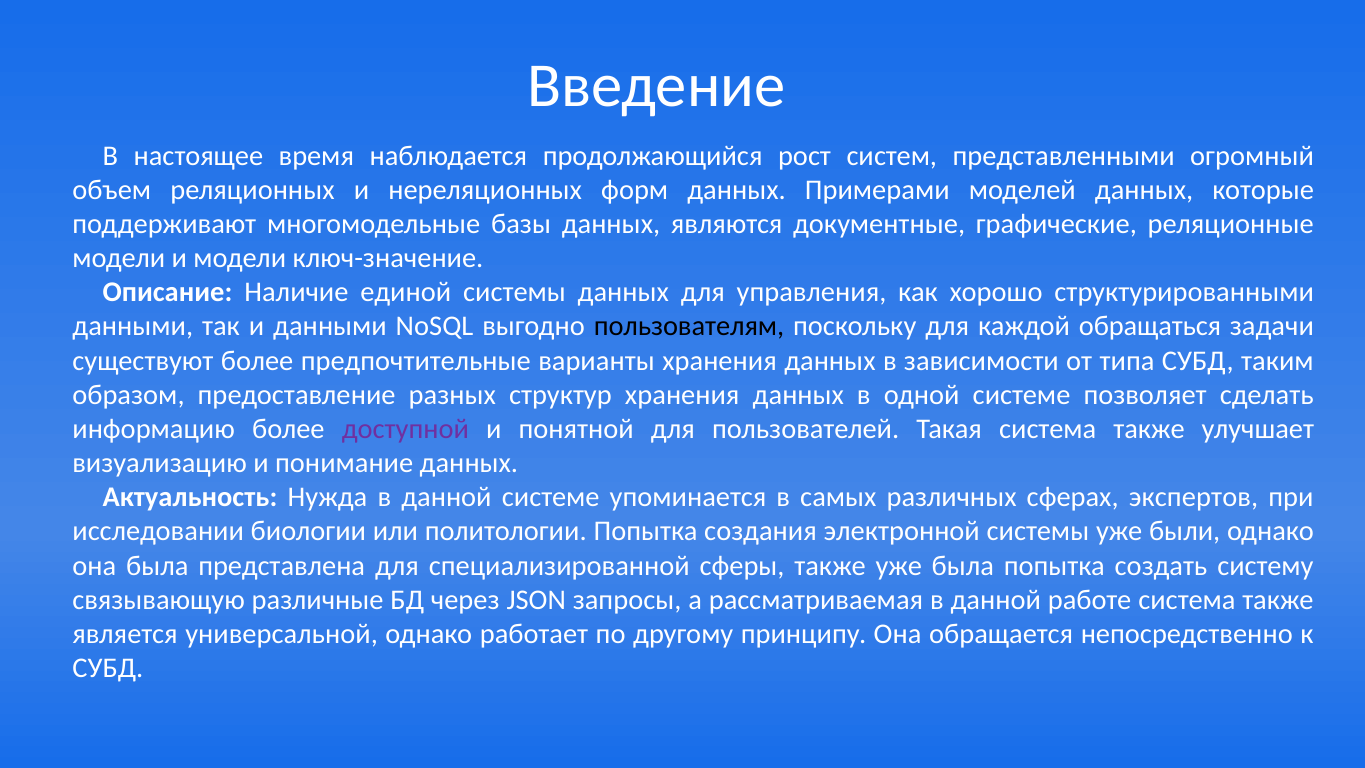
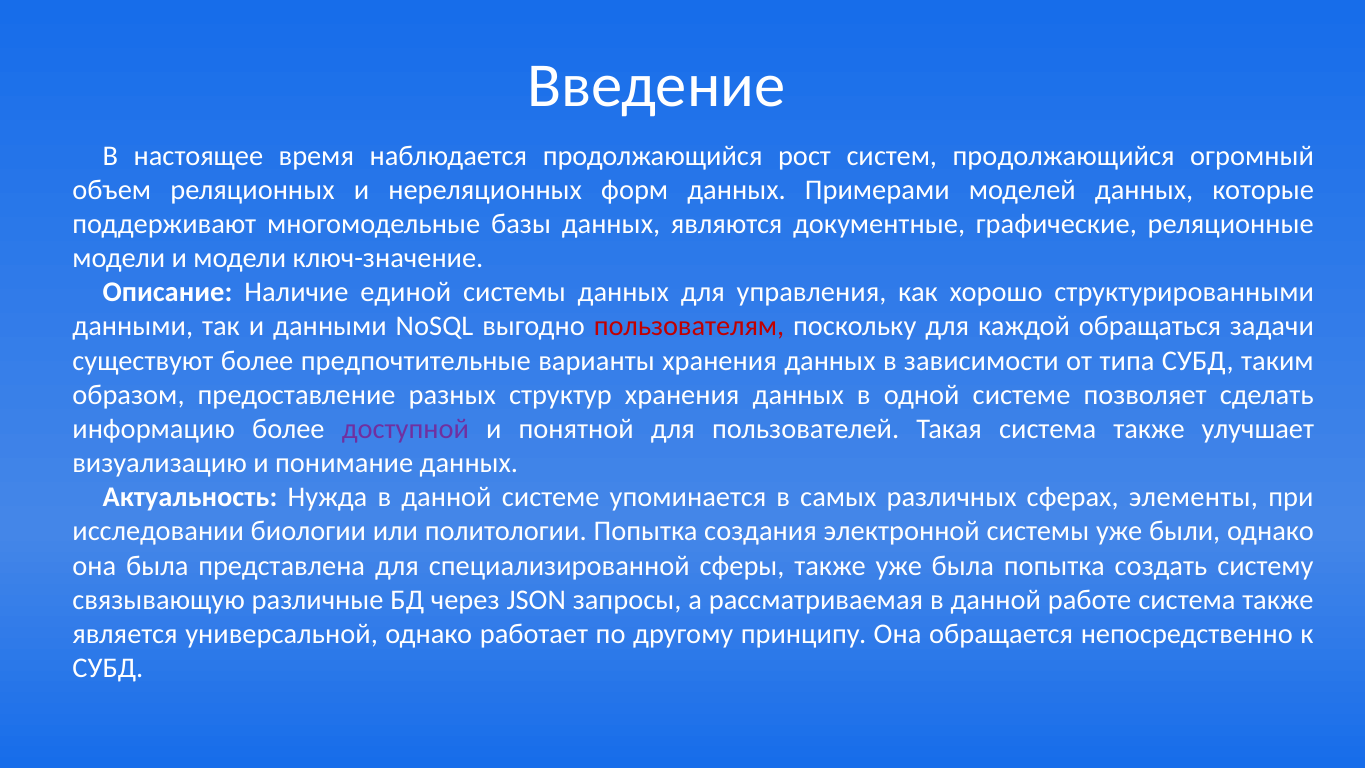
систем представленными: представленными -> продолжающийся
пользователям colour: black -> red
экспертов: экспертов -> элементы
